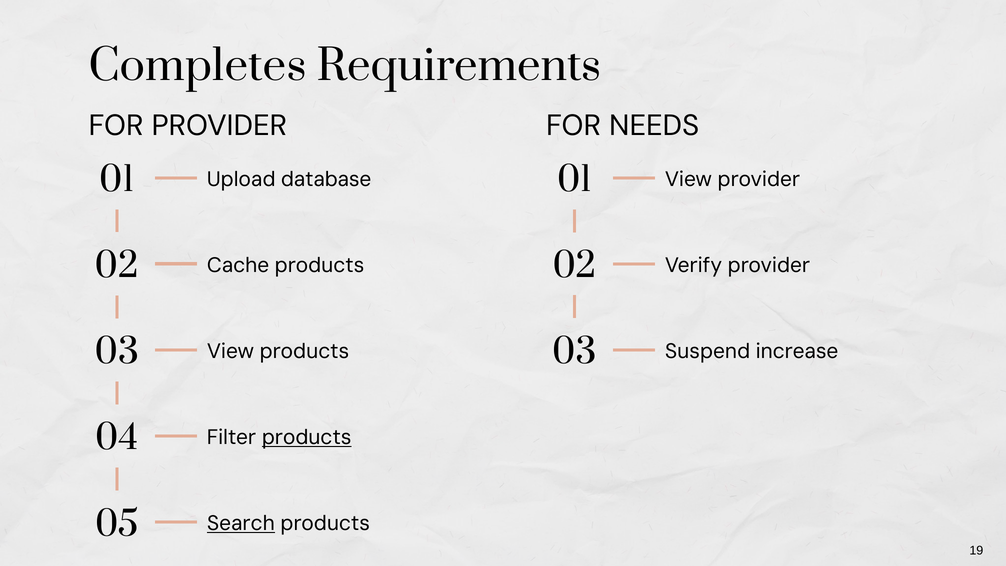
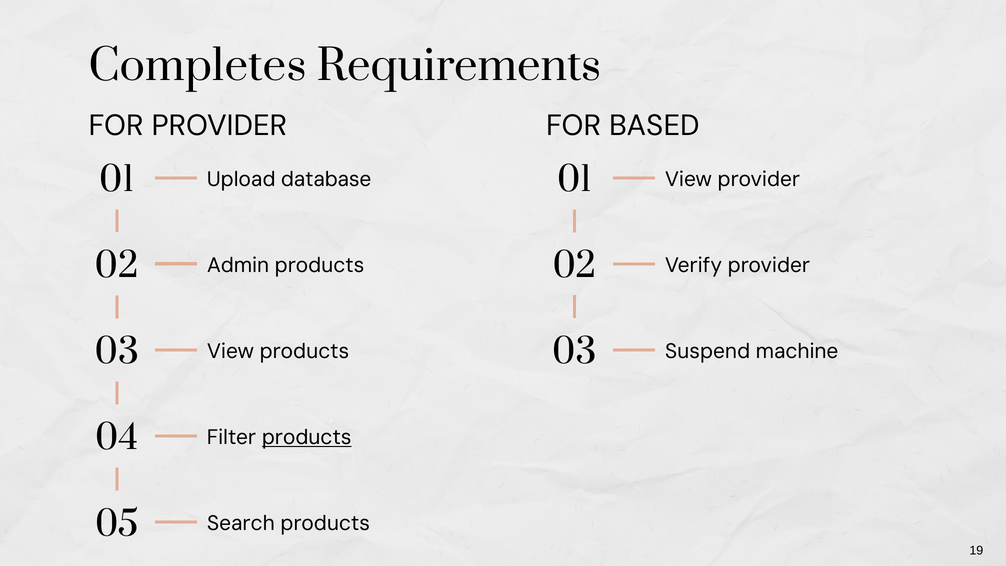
NEEDS: NEEDS -> BASED
Cache: Cache -> Admin
increase: increase -> machine
Search underline: present -> none
